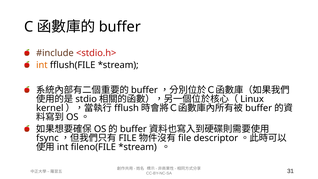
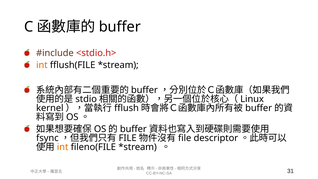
int at (63, 147) colour: black -> orange
